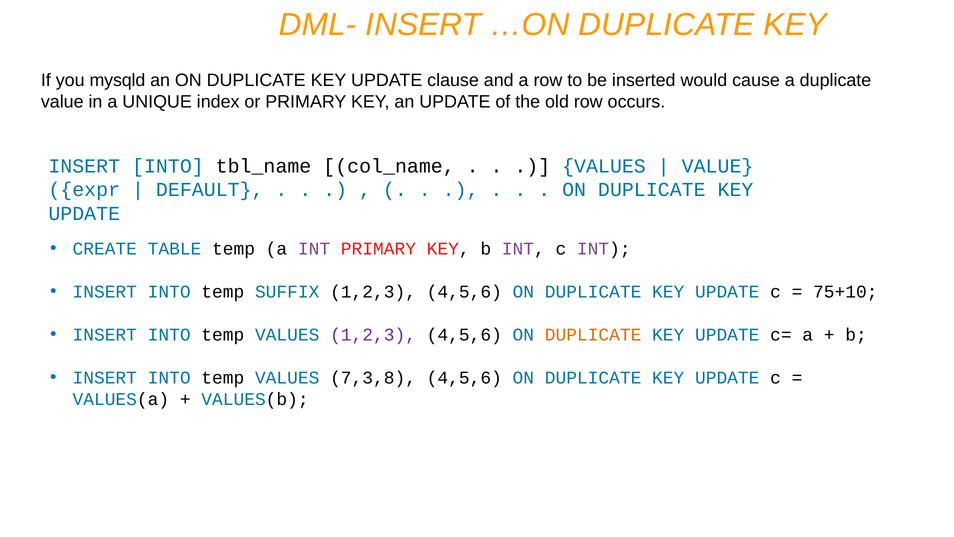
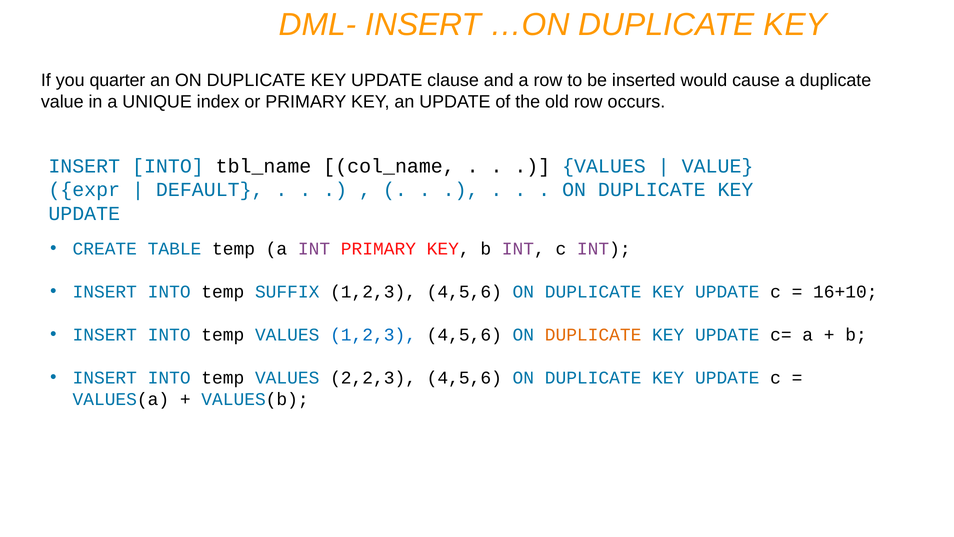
mysqld: mysqld -> quarter
75+10: 75+10 -> 16+10
1,2,3 at (373, 335) colour: purple -> blue
7,3,8: 7,3,8 -> 2,2,3
